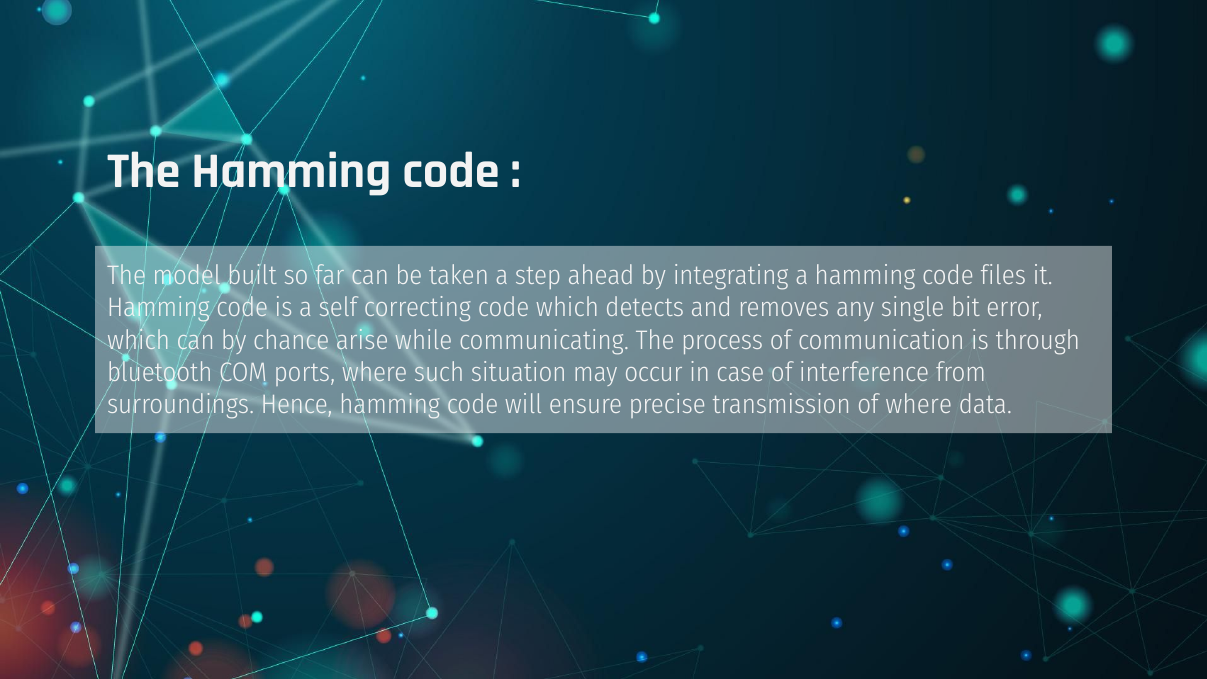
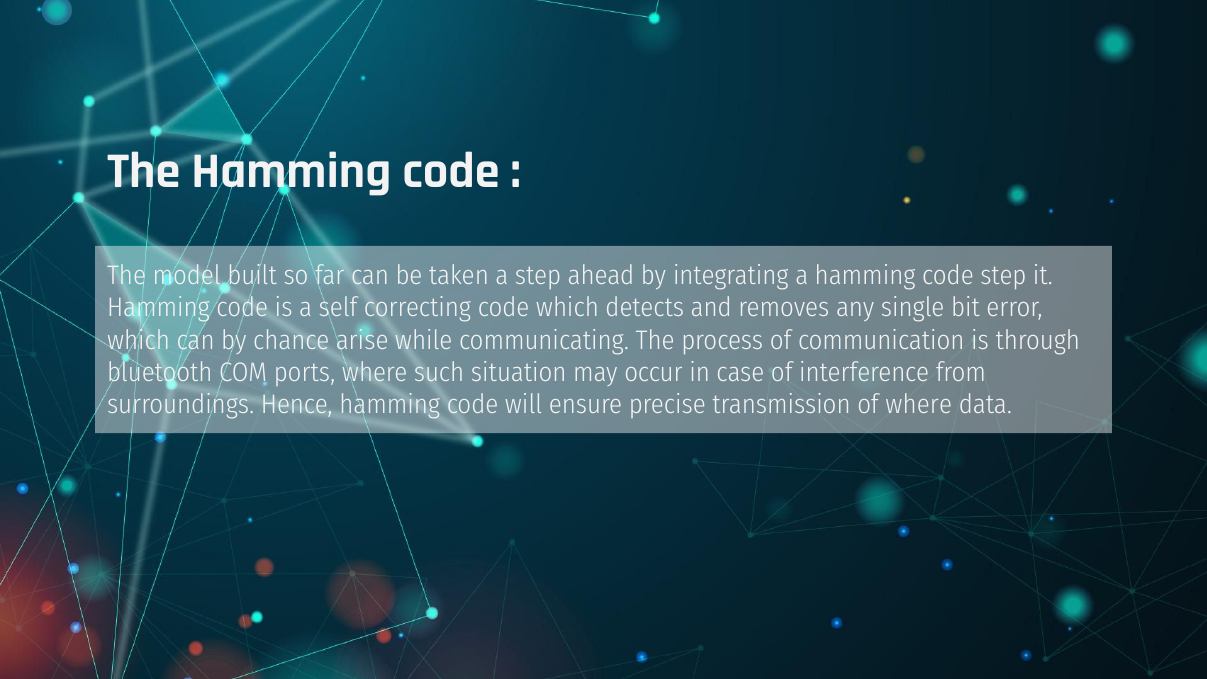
code files: files -> step
